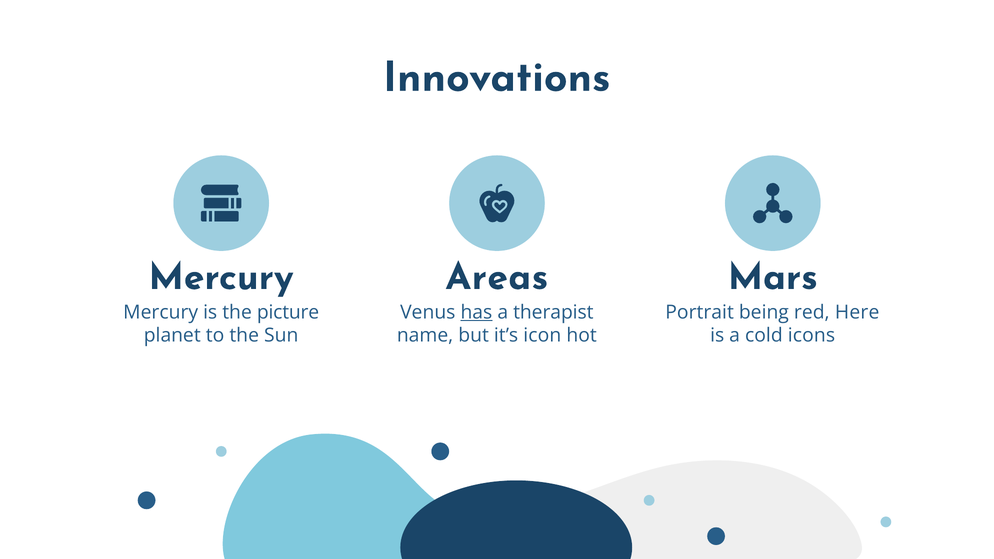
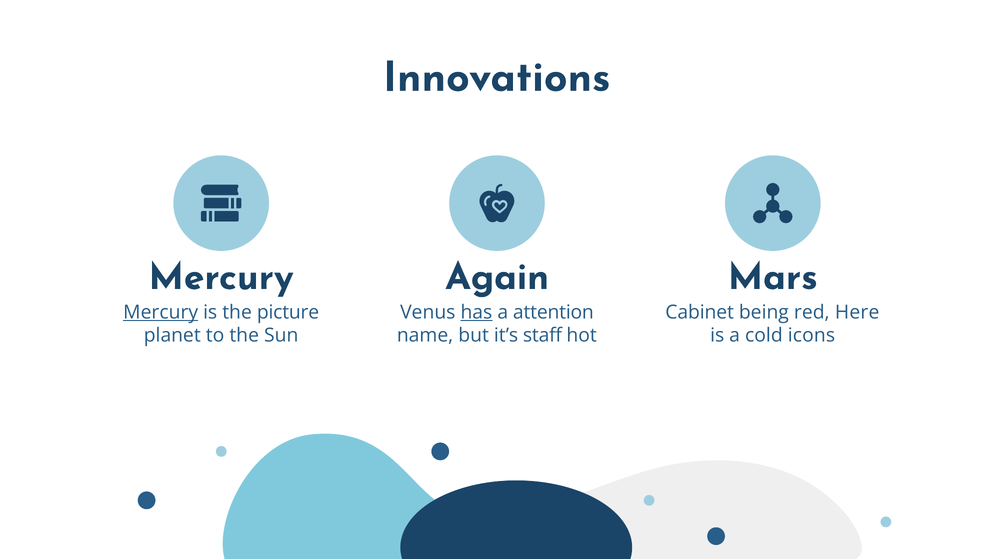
Areas: Areas -> Again
Mercury at (161, 312) underline: none -> present
therapist: therapist -> attention
Portrait: Portrait -> Cabinet
icon: icon -> staff
